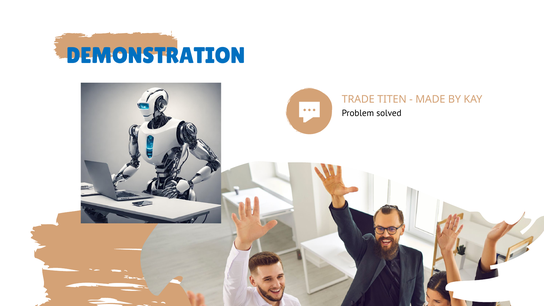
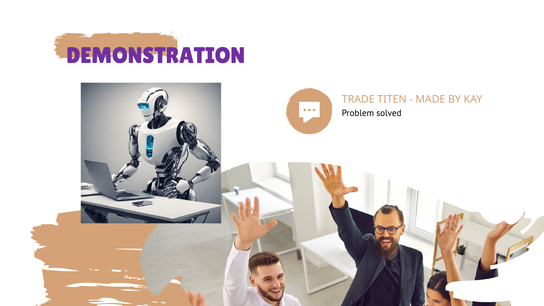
DEMONSTRATION colour: blue -> purple
